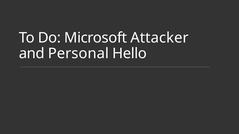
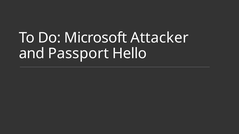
Personal: Personal -> Passport
